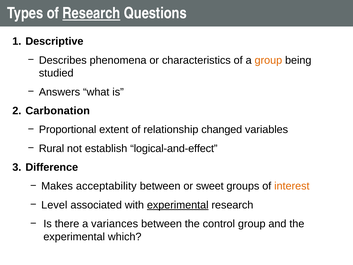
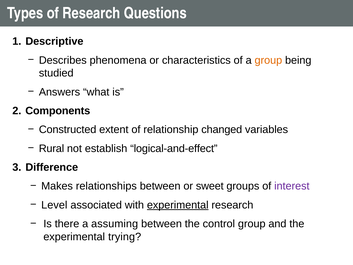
Research at (91, 13) underline: present -> none
Carbonation: Carbonation -> Components
Proportional: Proportional -> Constructed
acceptability: acceptability -> relationships
interest colour: orange -> purple
variances: variances -> assuming
which: which -> trying
